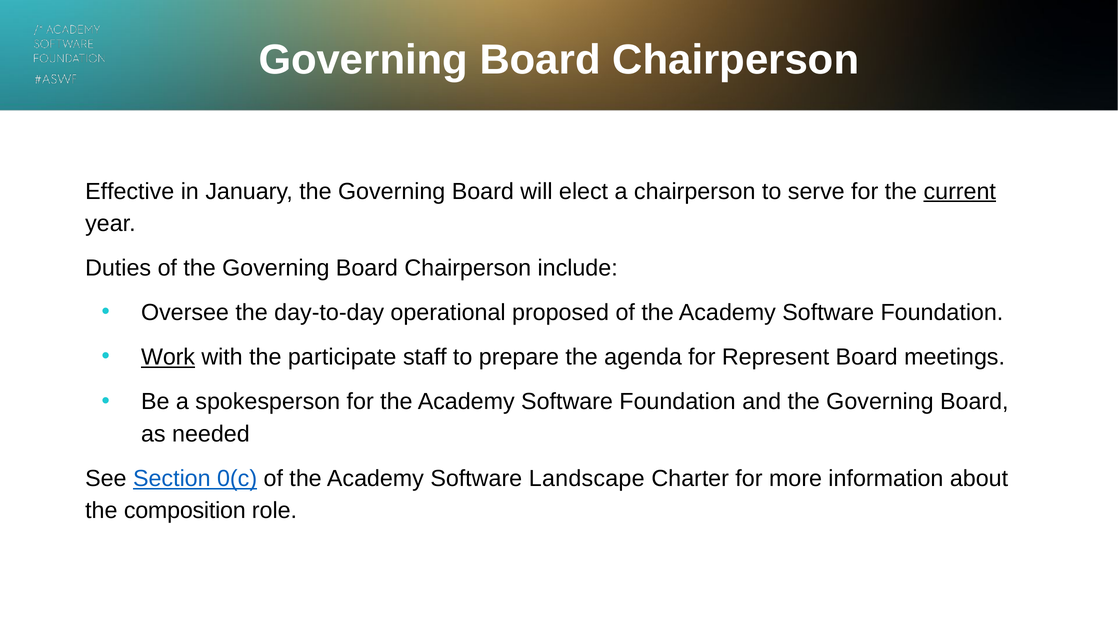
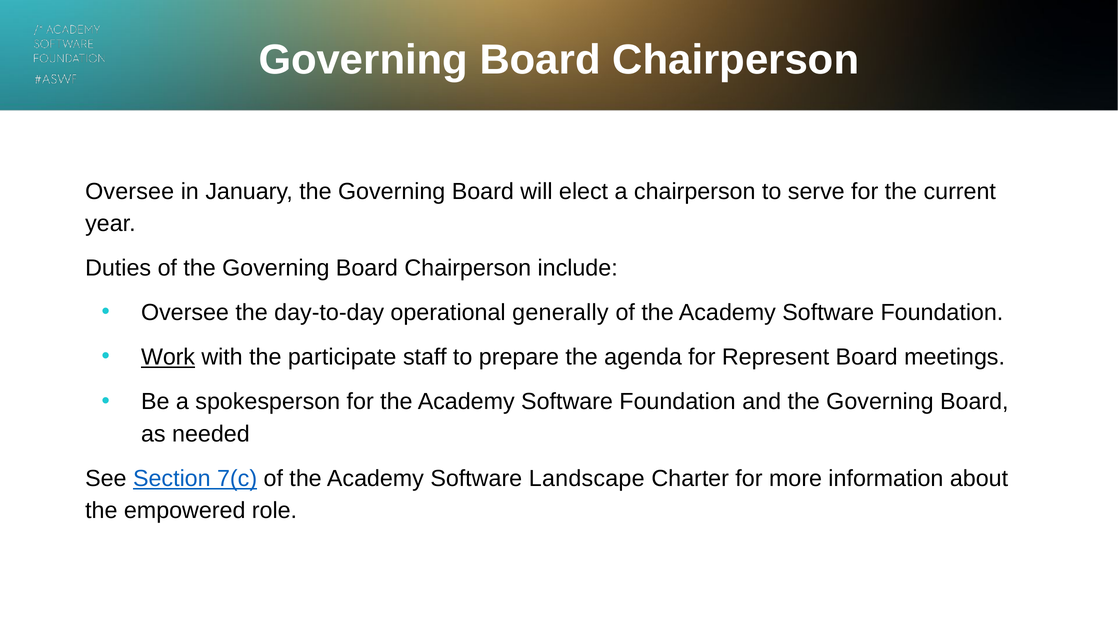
Effective at (130, 191): Effective -> Oversee
current underline: present -> none
proposed: proposed -> generally
0(c: 0(c -> 7(c
composition: composition -> empowered
